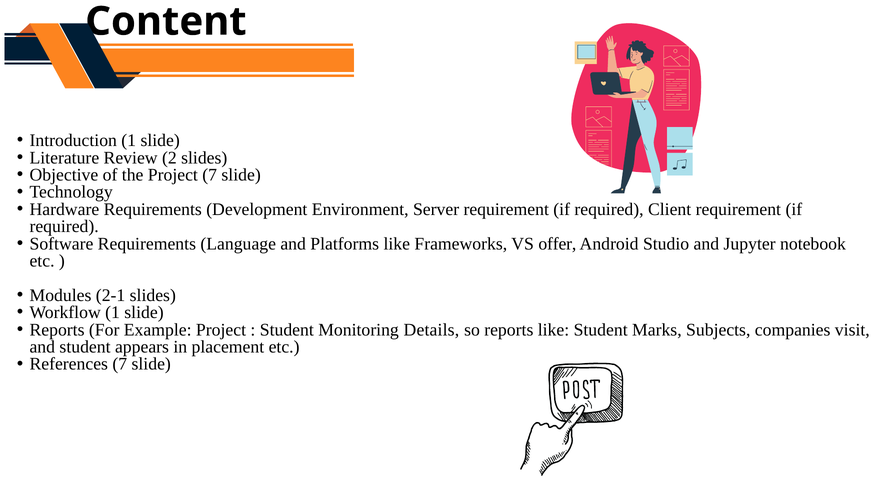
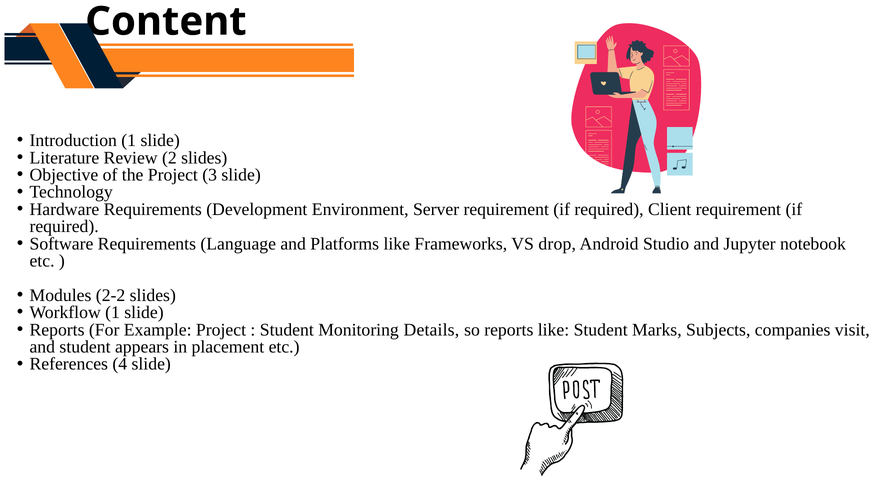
Project 7: 7 -> 3
offer: offer -> drop
2-1: 2-1 -> 2-2
References 7: 7 -> 4
